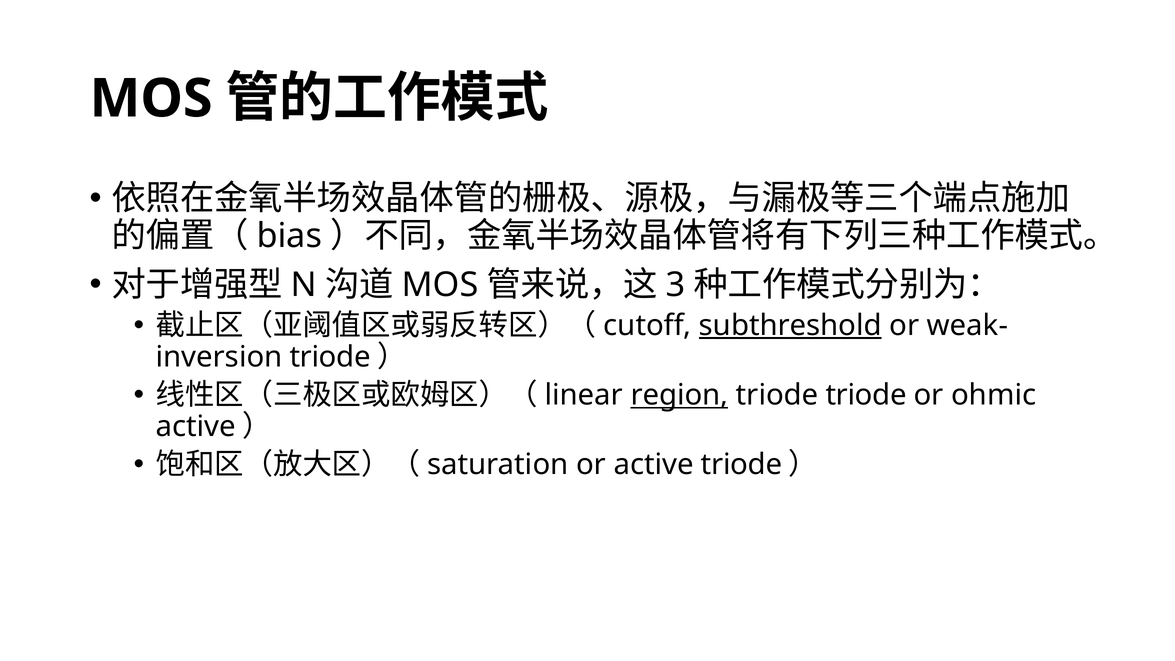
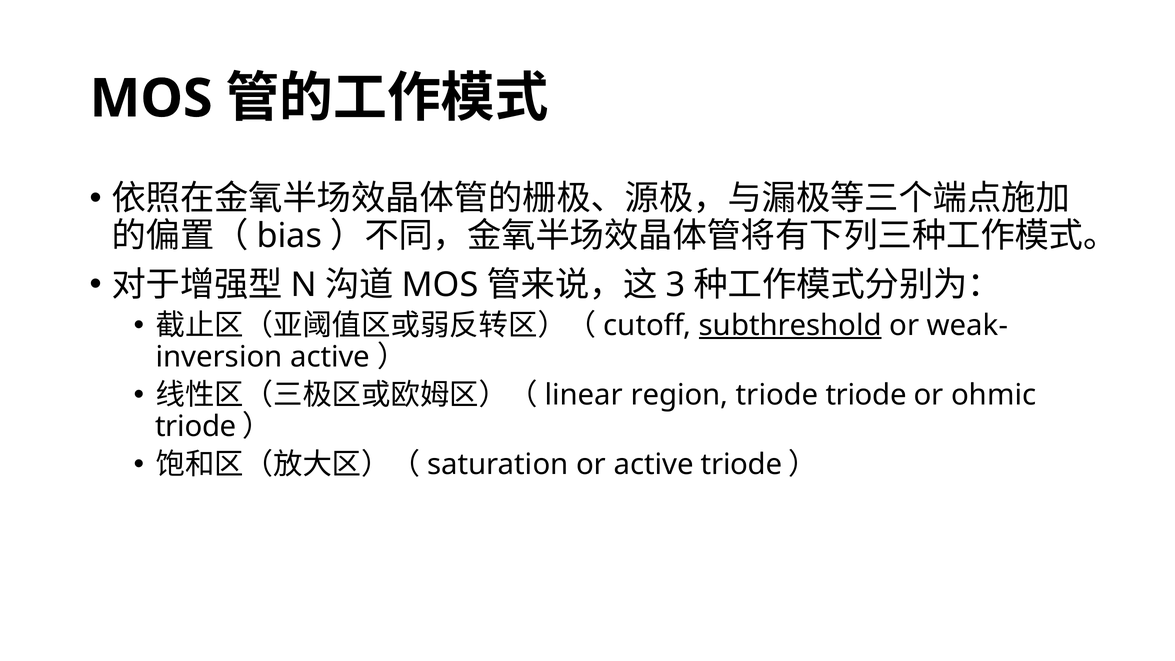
triode at (330, 357): triode -> active
region underline: present -> none
active at (196, 427): active -> triode
